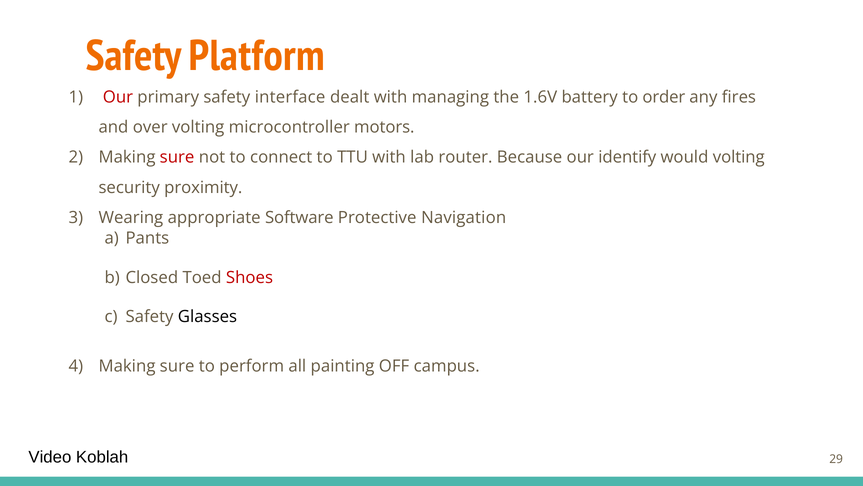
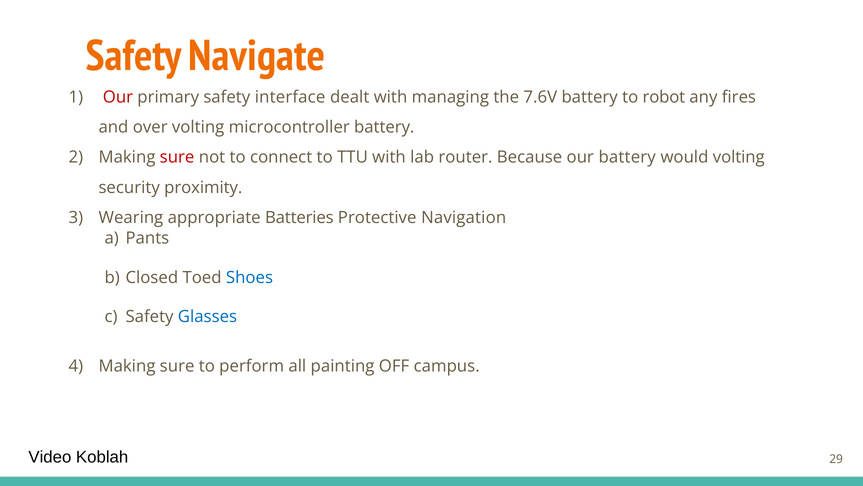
Platform: Platform -> Navigate
1.6V: 1.6V -> 7.6V
order: order -> robot
microcontroller motors: motors -> battery
our identify: identify -> battery
Software: Software -> Batteries
Shoes colour: red -> blue
Glasses colour: black -> blue
